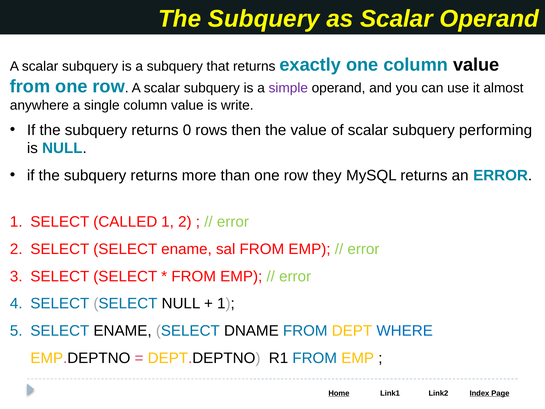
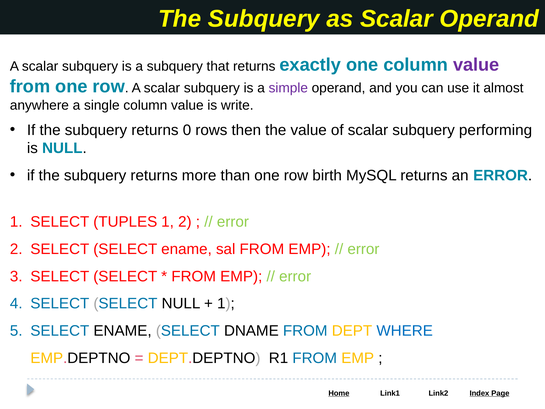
value at (476, 65) colour: black -> purple
they: they -> birth
CALLED: CALLED -> TUPLES
